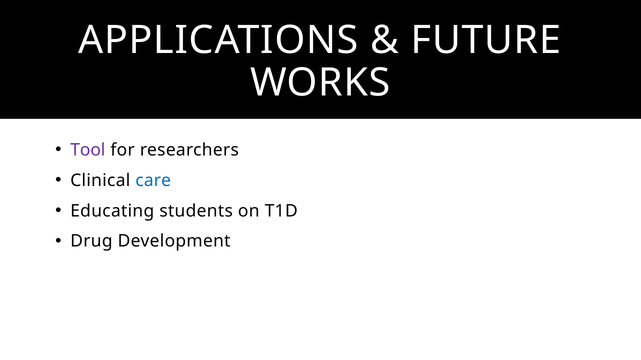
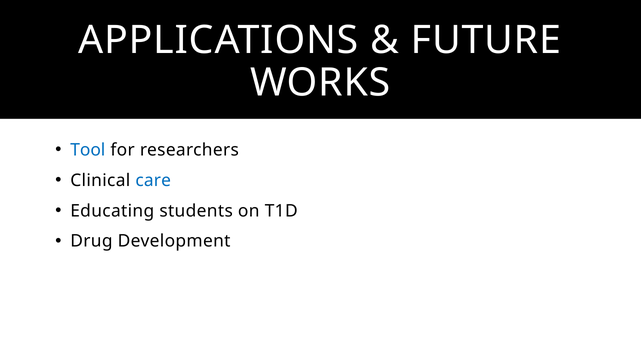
Tool colour: purple -> blue
